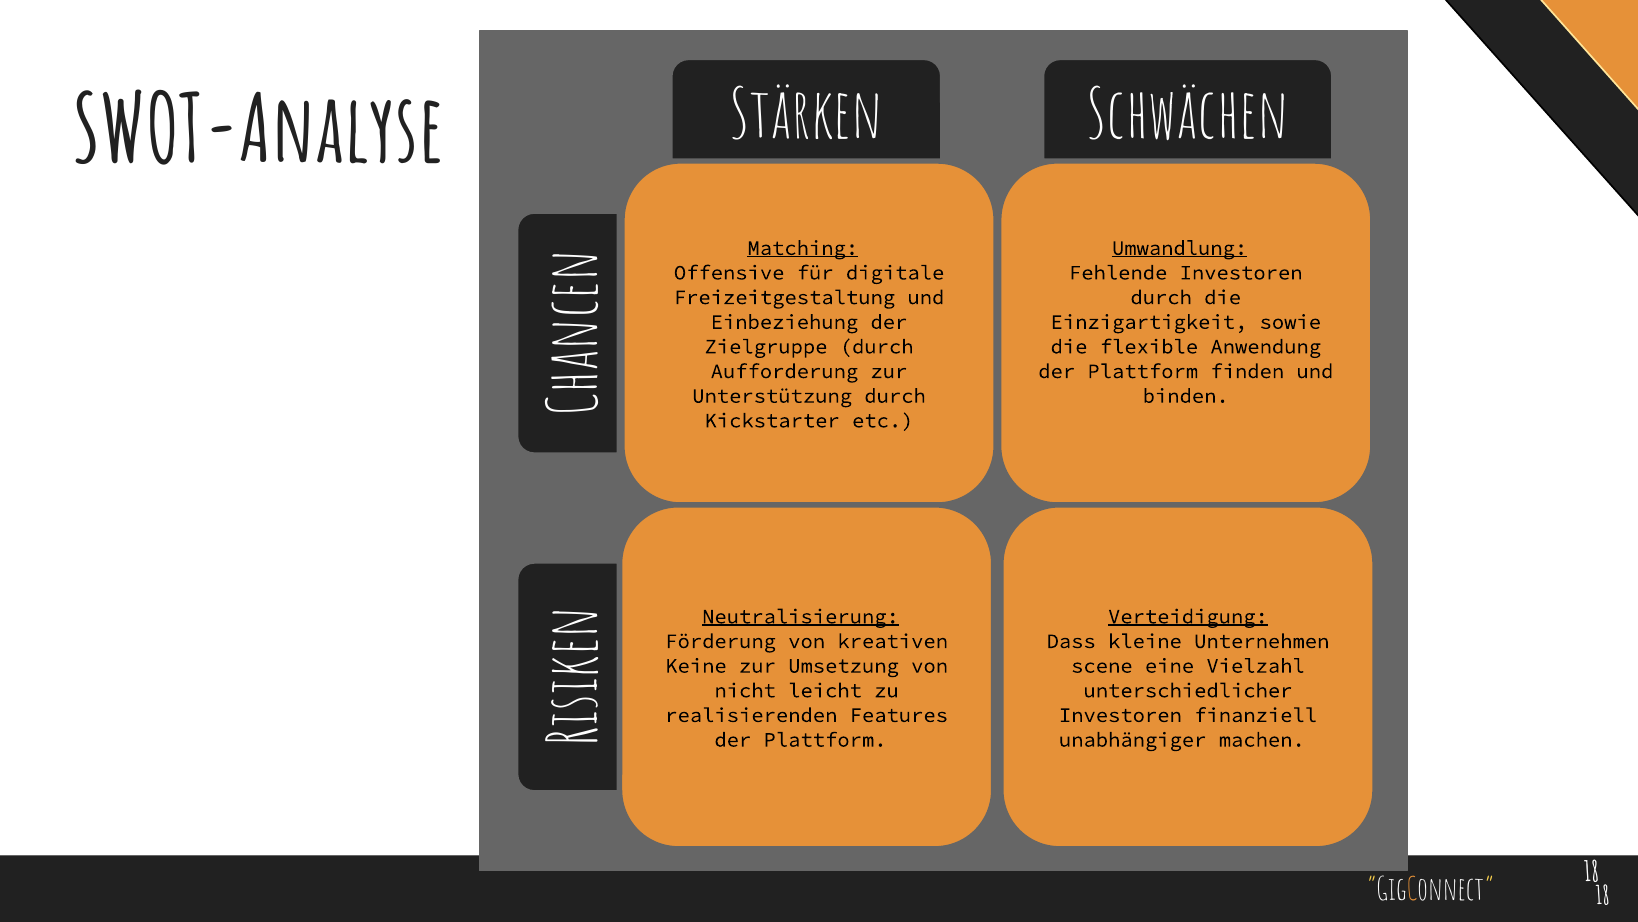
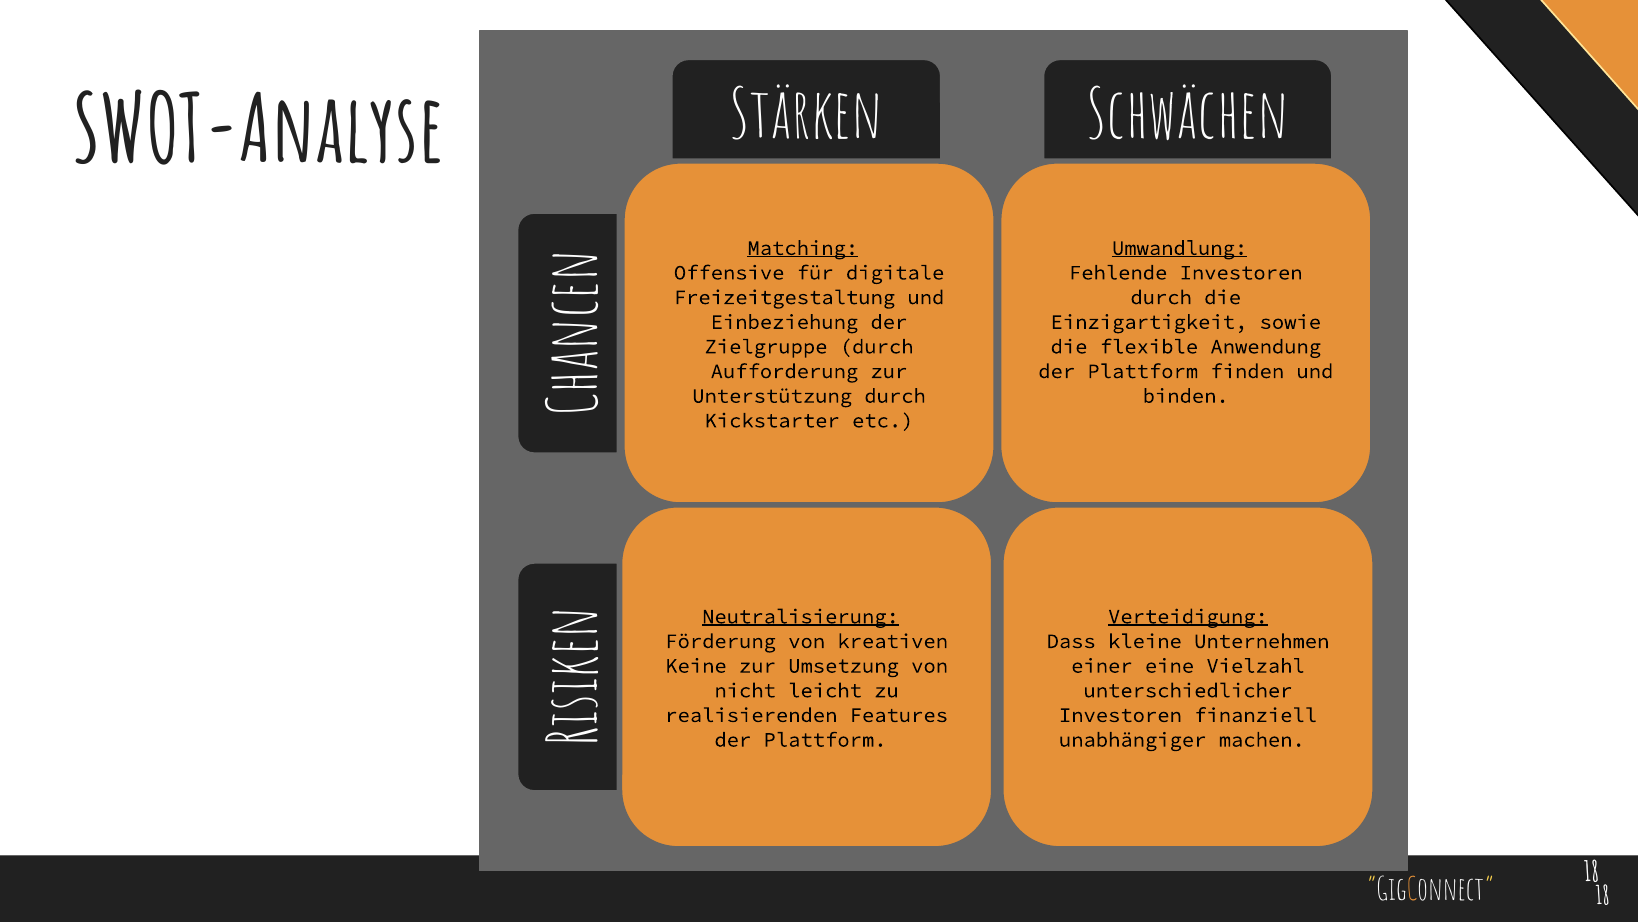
scene: scene -> einer
